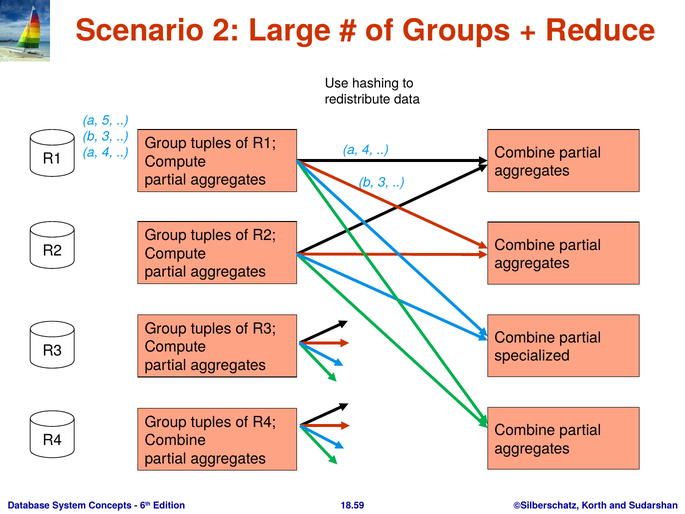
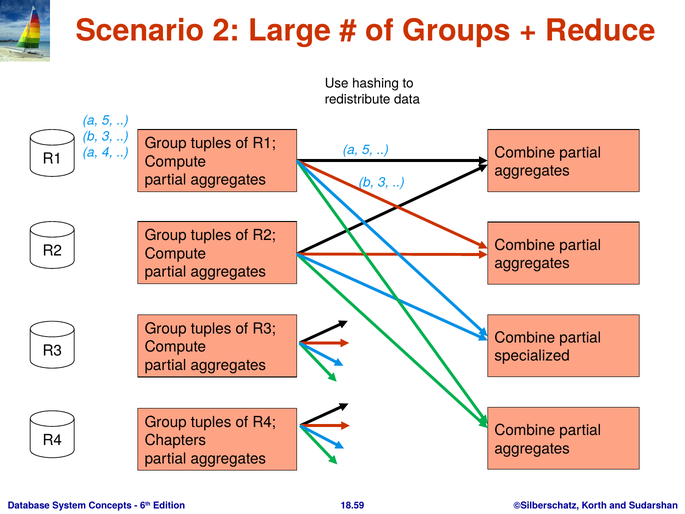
4 at (368, 150): 4 -> 5
Combine at (175, 440): Combine -> Chapters
